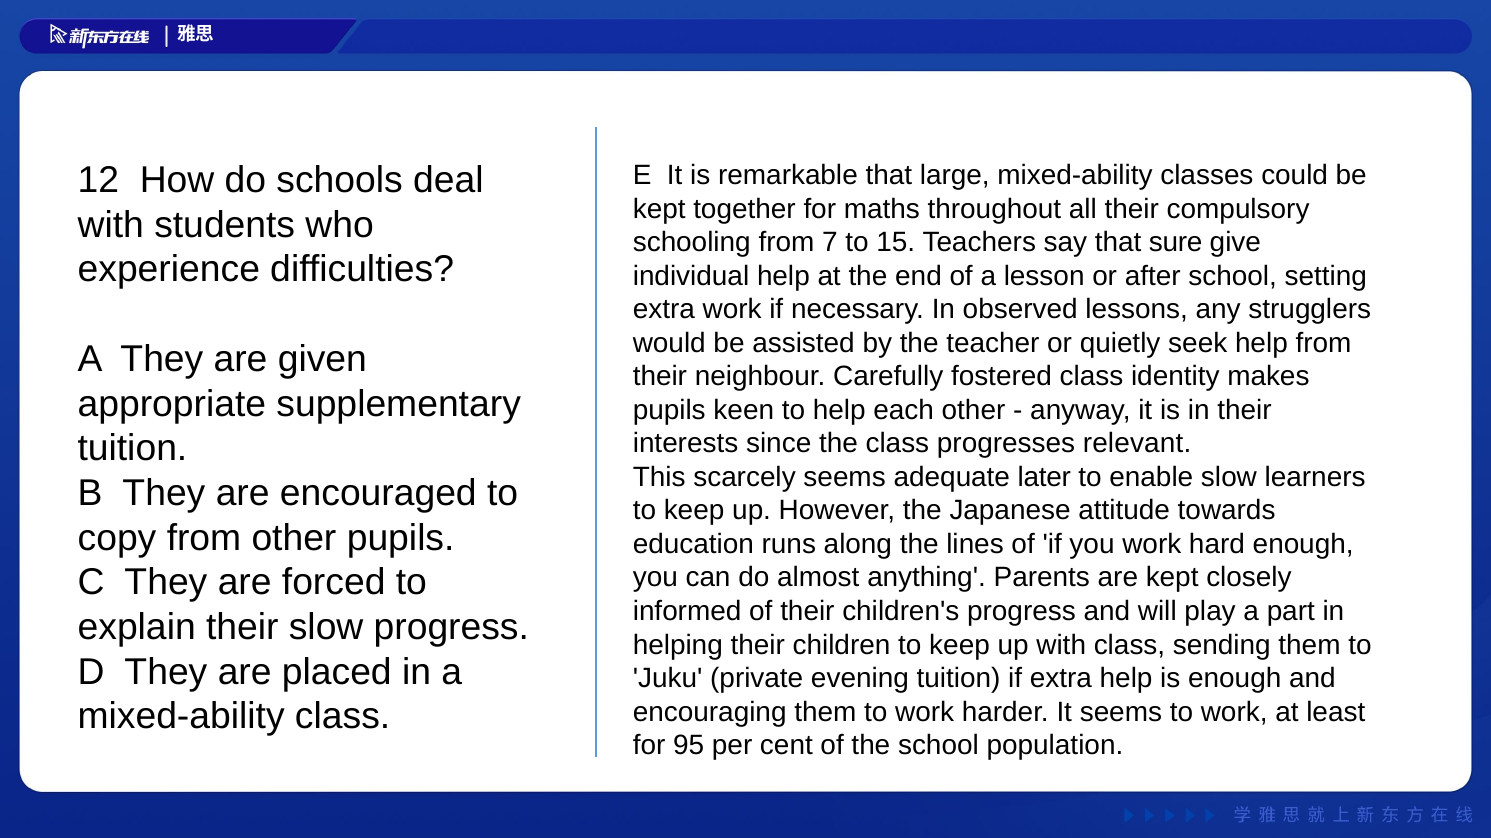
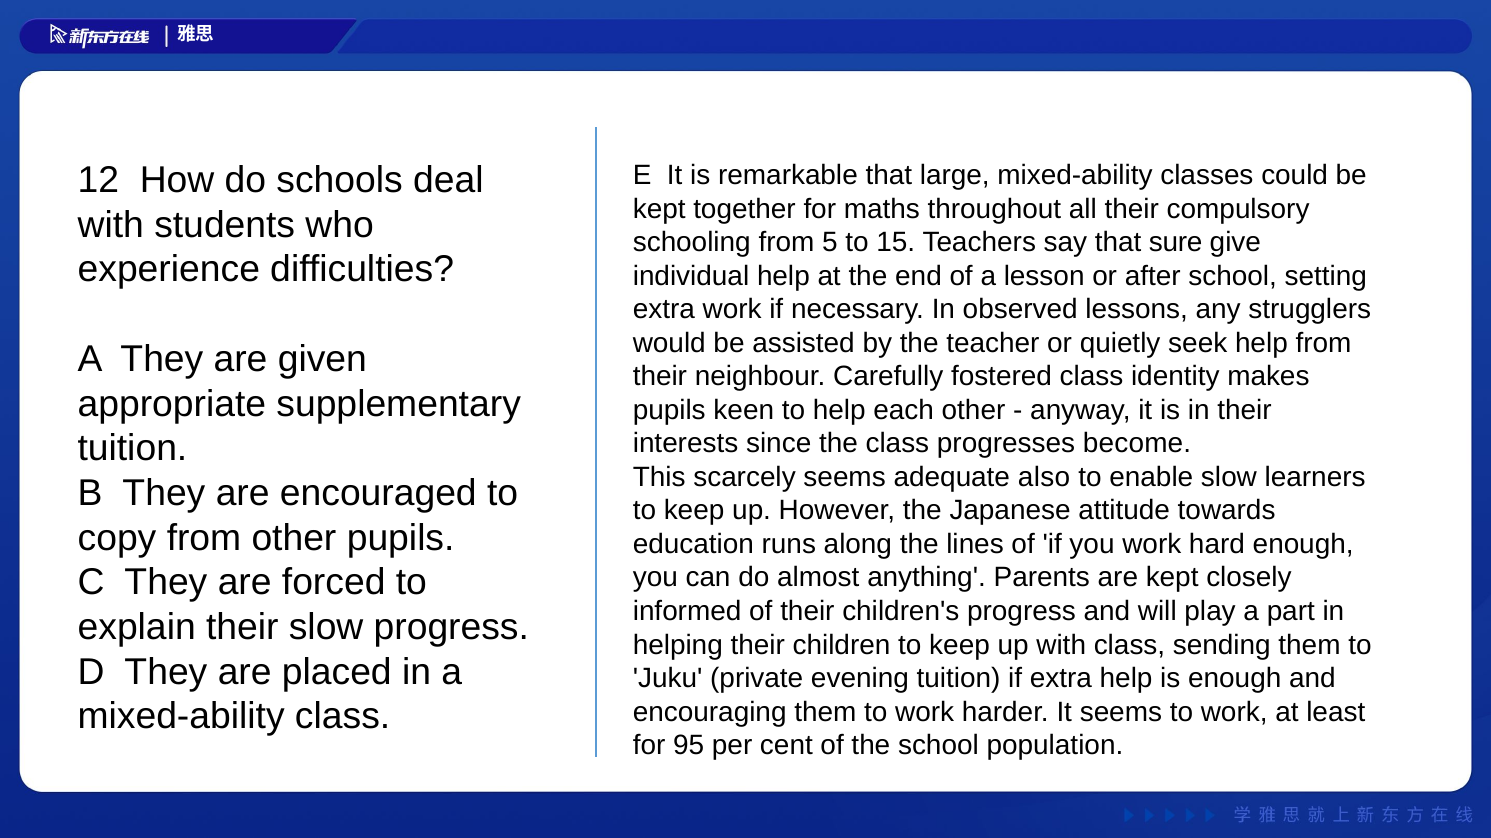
7: 7 -> 5
relevant: relevant -> become
later: later -> also
